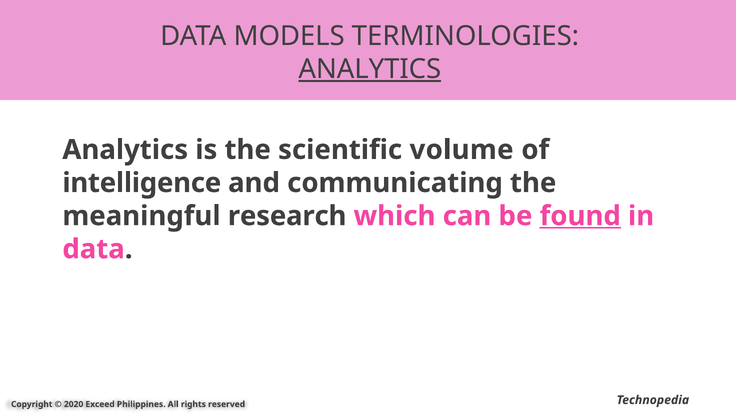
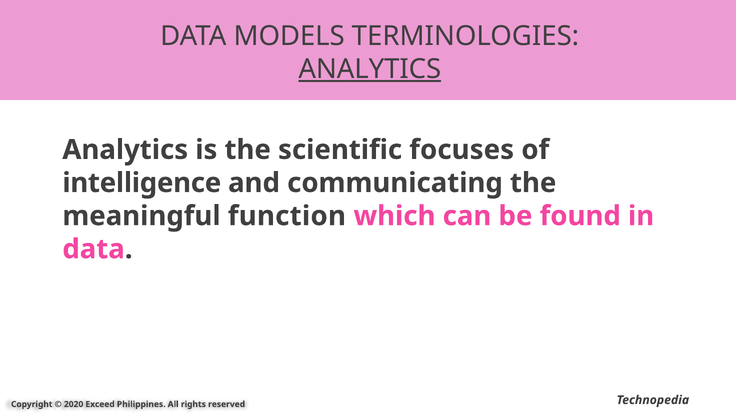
volume: volume -> focuses
research: research -> function
found underline: present -> none
